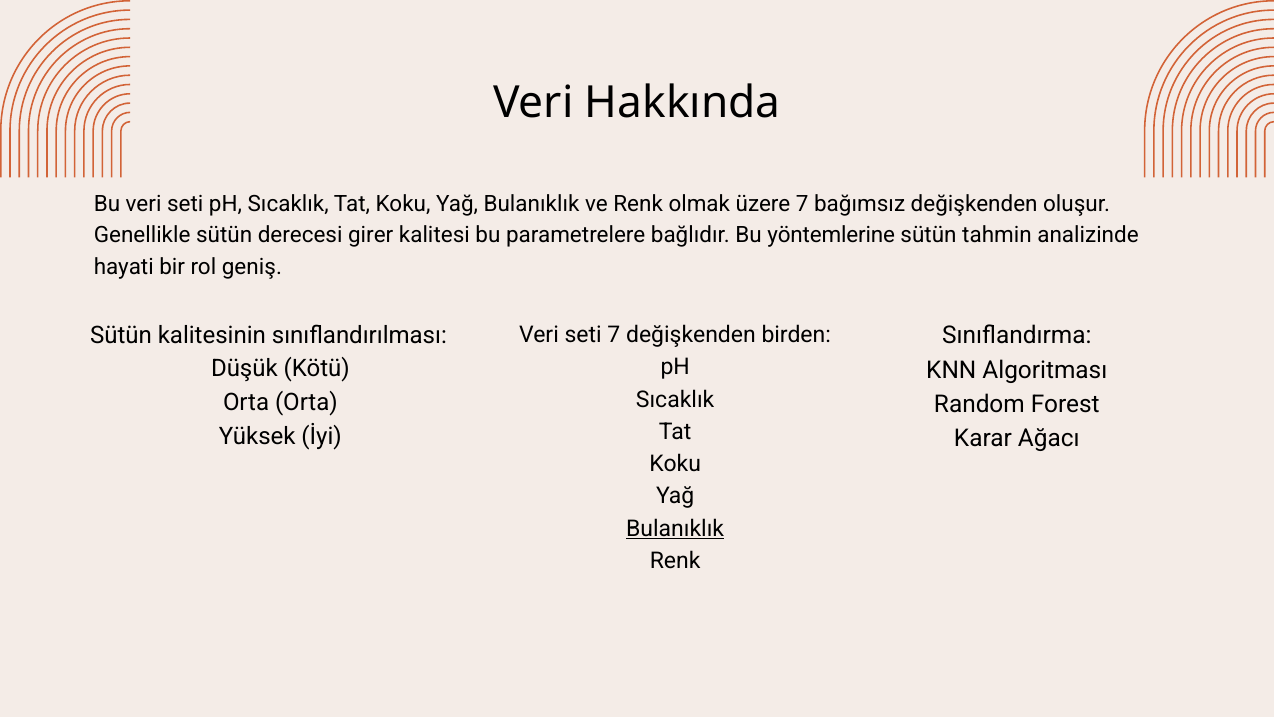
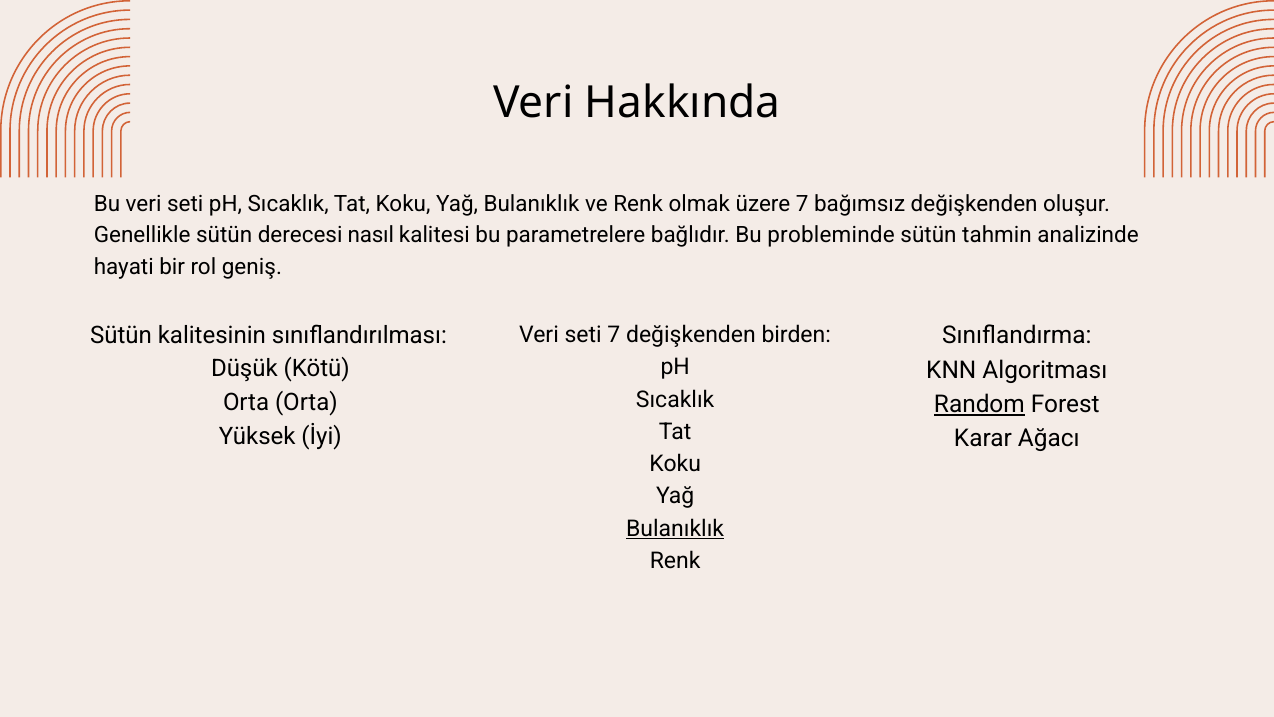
girer: girer -> nasıl
yöntemlerine: yöntemlerine -> probleminde
Random underline: none -> present
